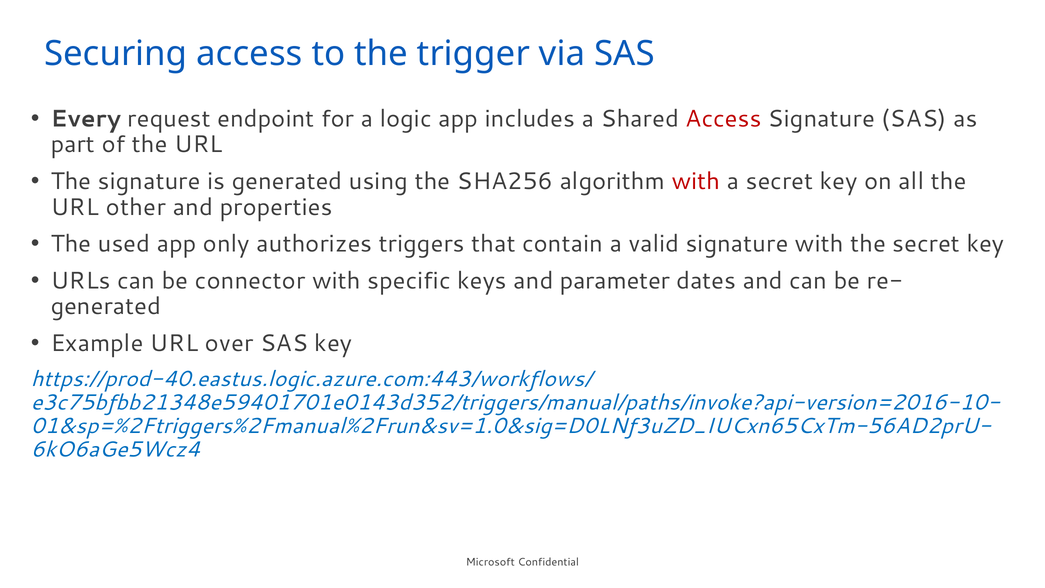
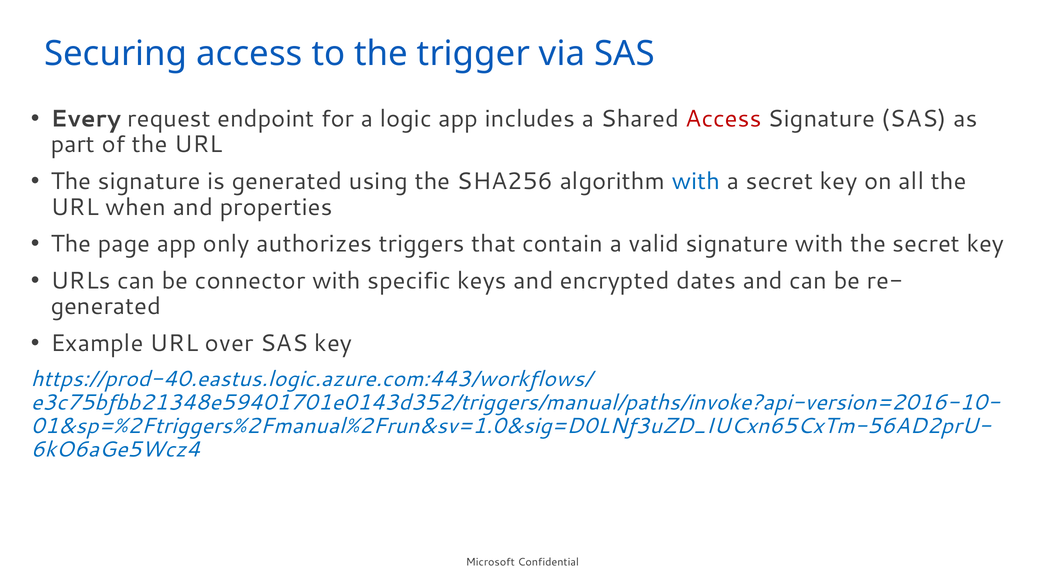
with at (696, 181) colour: red -> blue
other: other -> when
used: used -> page
parameter: parameter -> encrypted
